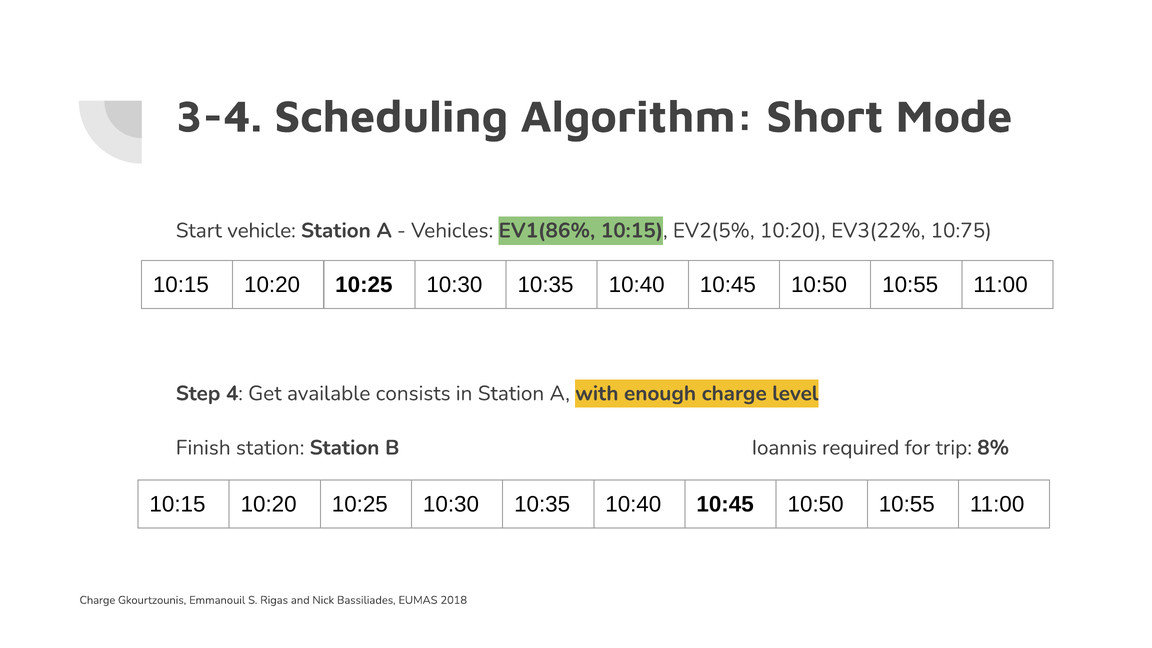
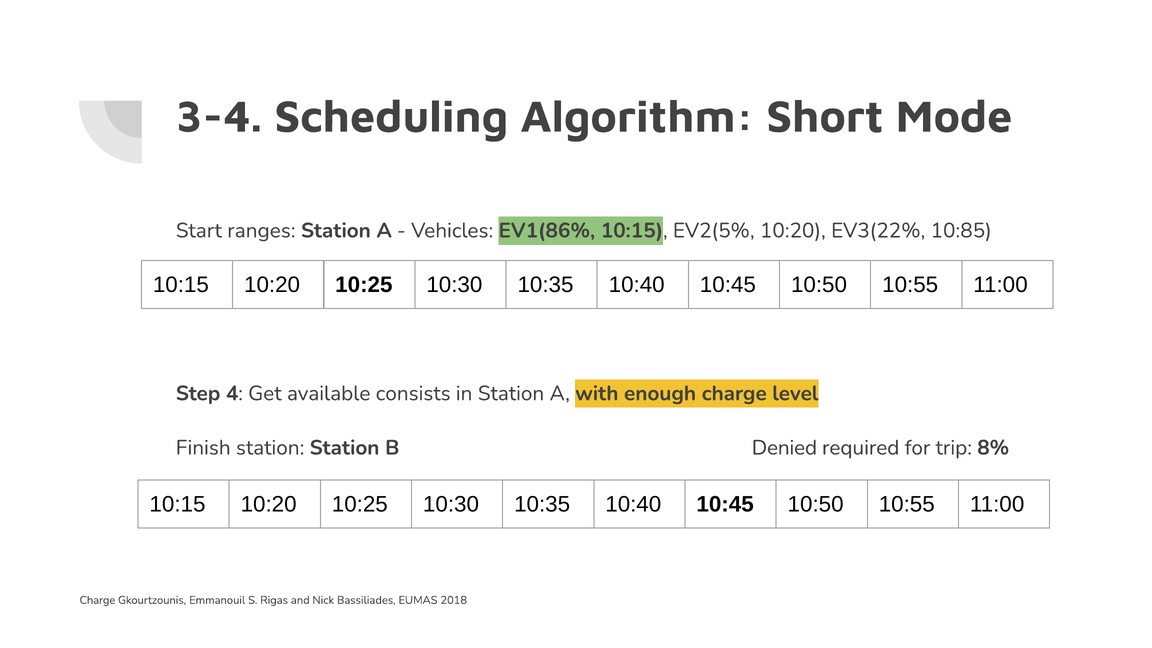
vehicle: vehicle -> ranges
10:75: 10:75 -> 10:85
Ioannis: Ioannis -> Denied
